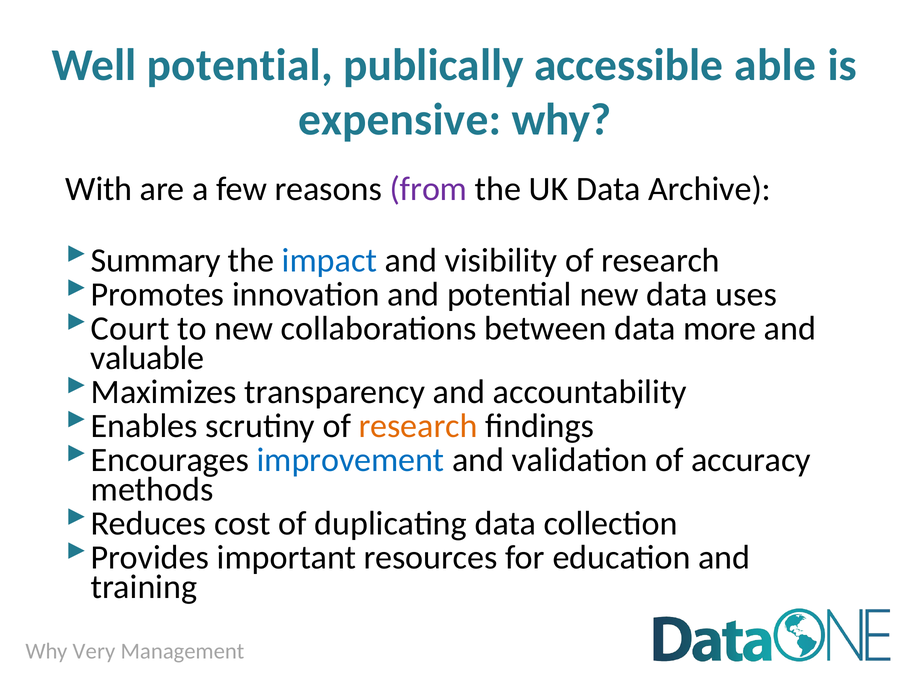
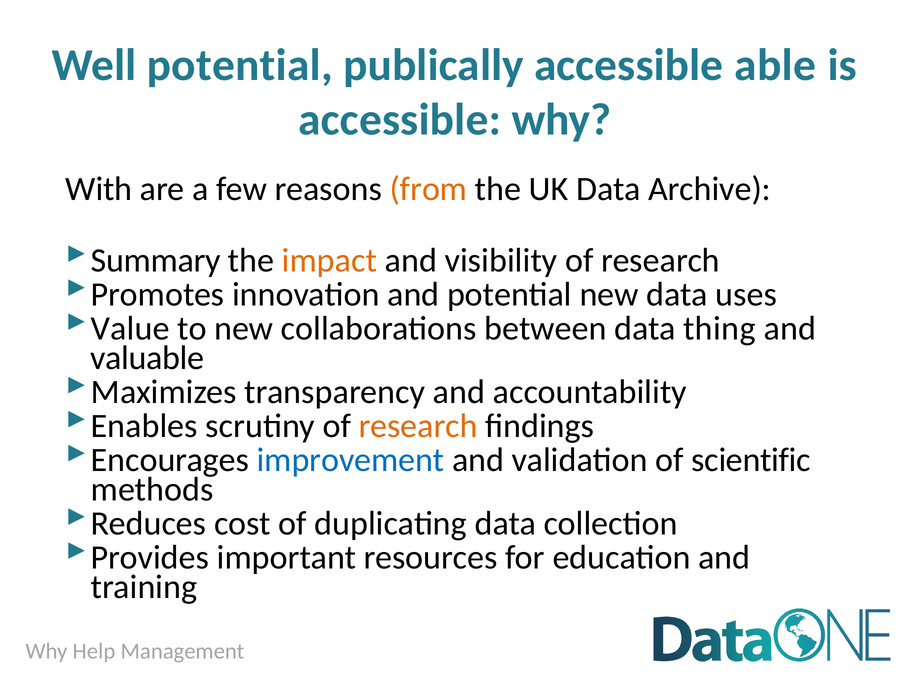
expensive at (400, 120): expensive -> accessible
from colour: purple -> orange
impact colour: blue -> orange
Court: Court -> Value
more: more -> thing
accuracy: accuracy -> scientific
Very: Very -> Help
